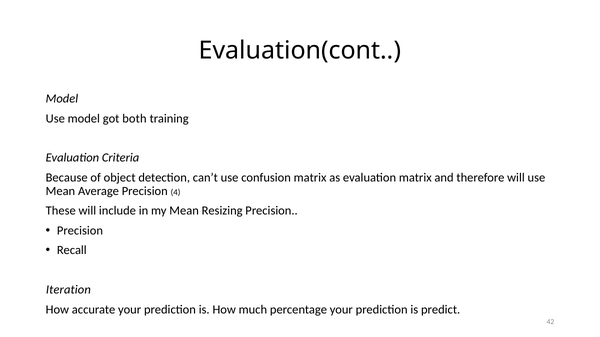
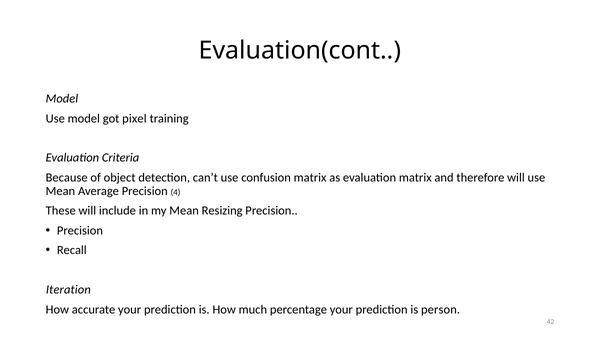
both: both -> pixel
predict: predict -> person
